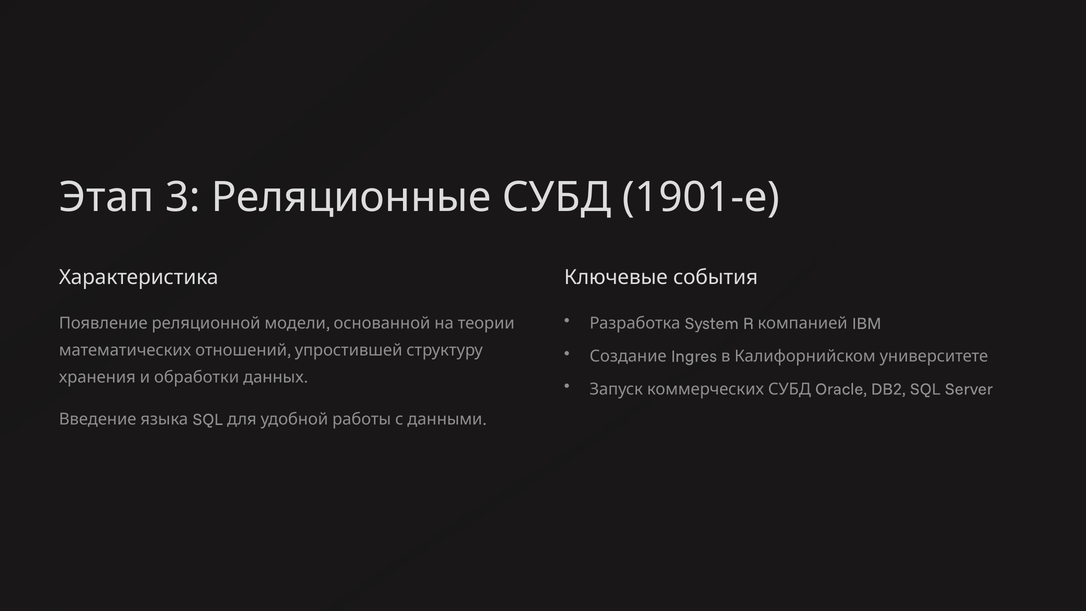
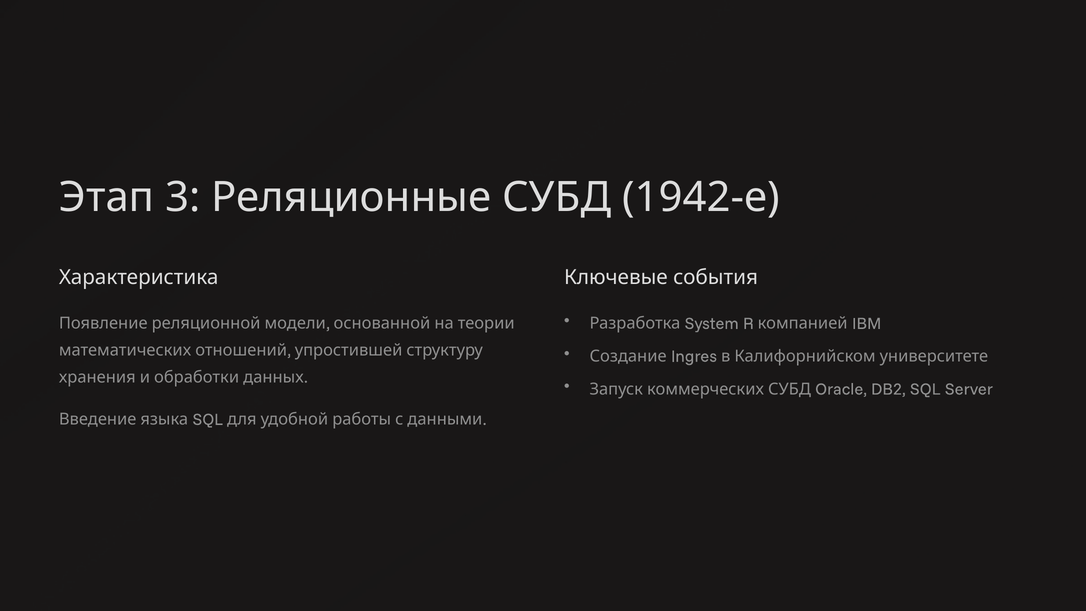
1901-е: 1901-е -> 1942-е
